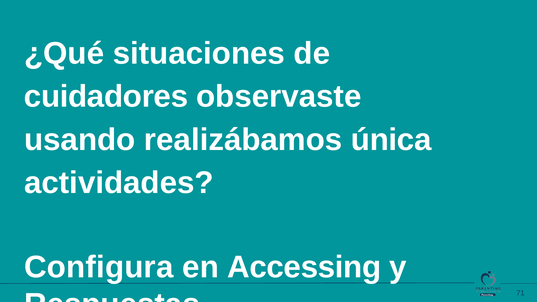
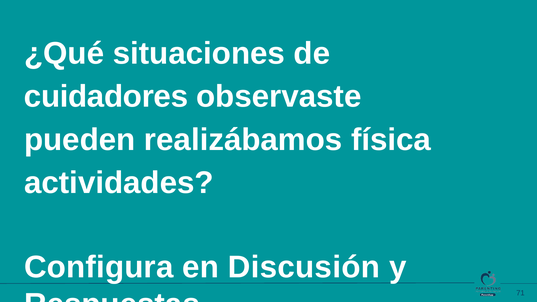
usando: usando -> pueden
única: única -> física
Accessing: Accessing -> Discusión
